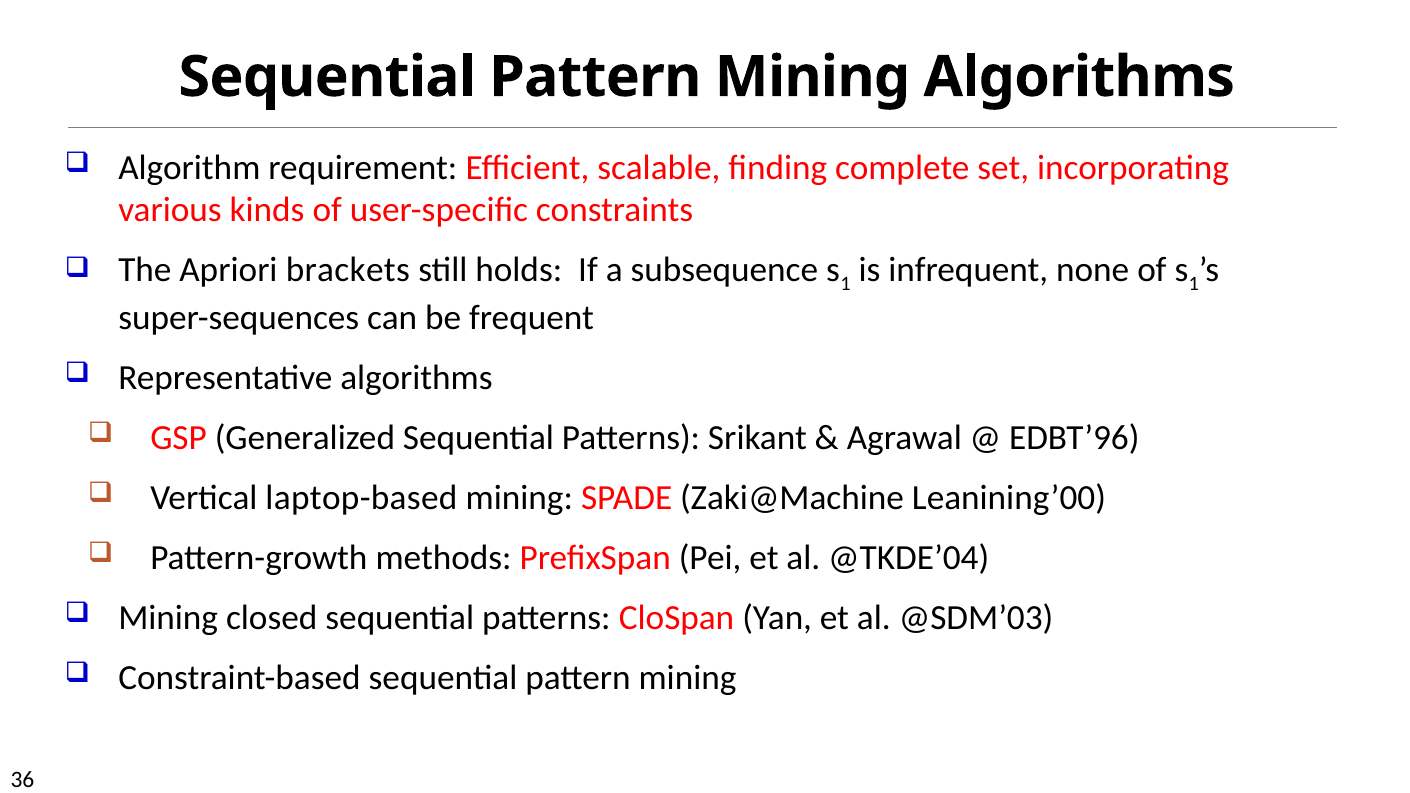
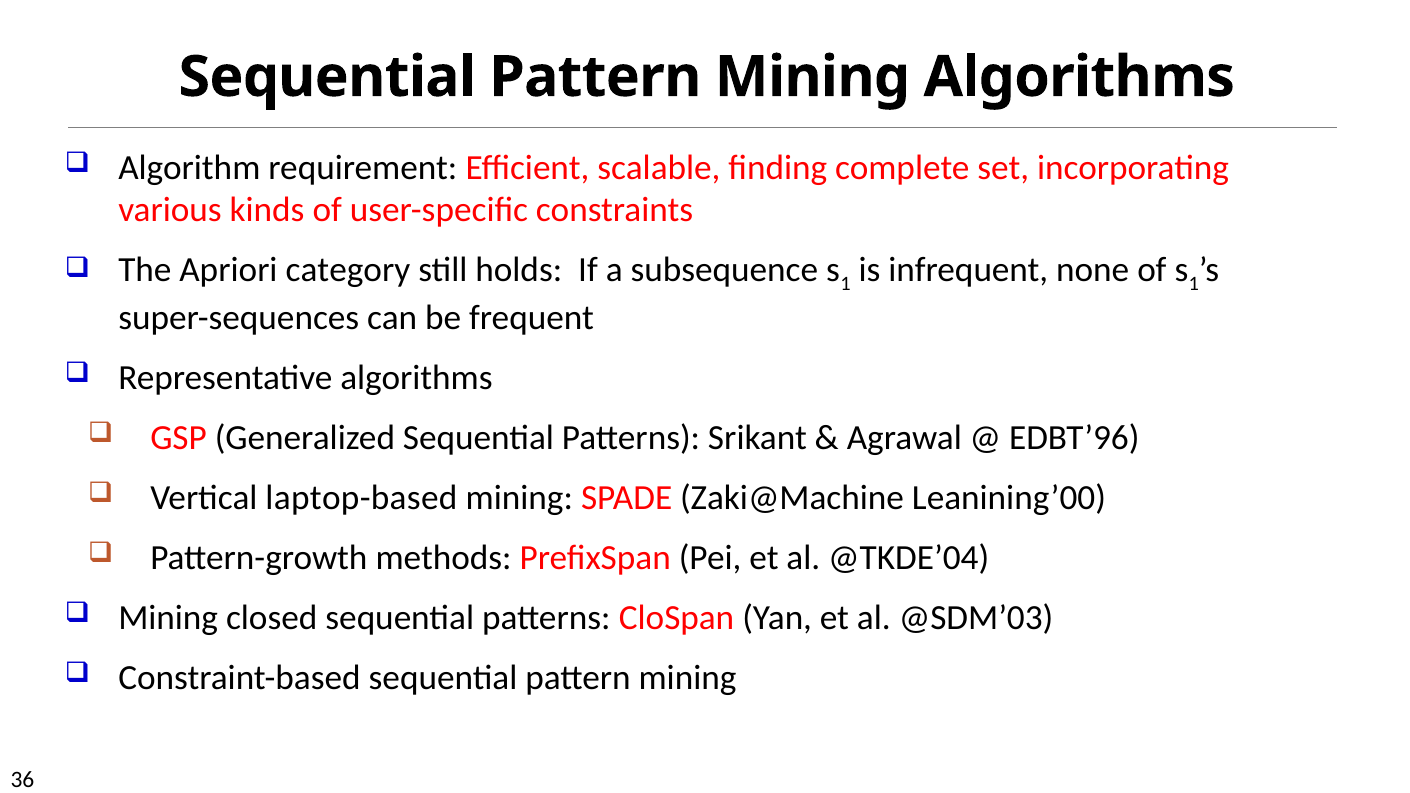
brackets: brackets -> category
